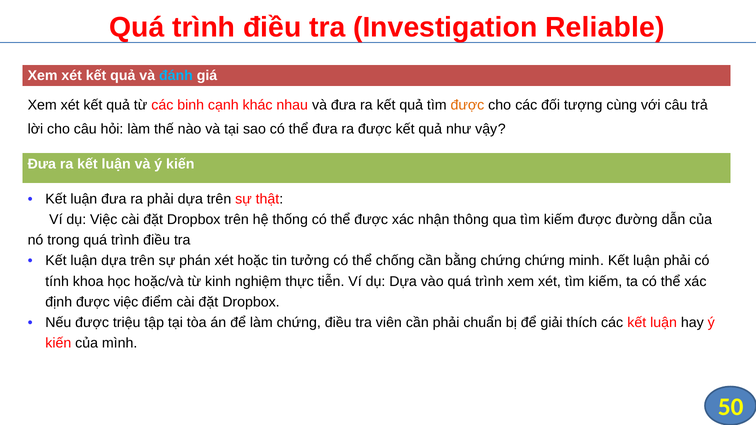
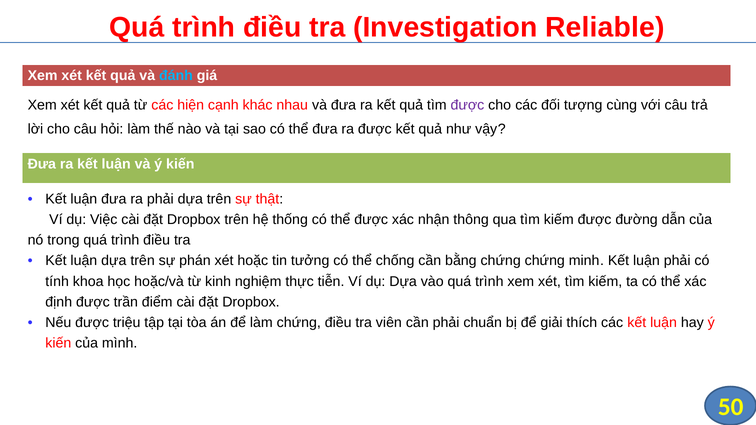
binh: binh -> hiện
được at (467, 105) colour: orange -> purple
được việc: việc -> trần
